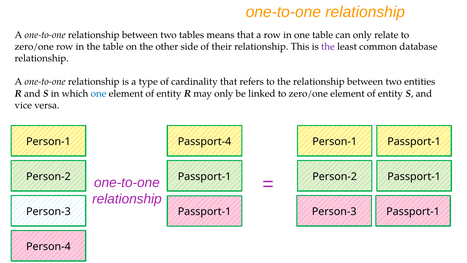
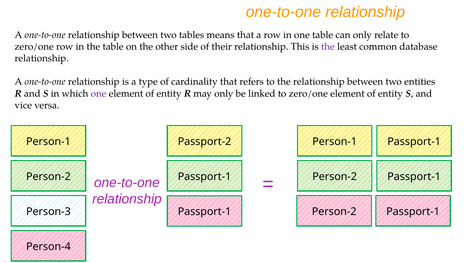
one at (99, 93) colour: blue -> purple
Passport-4: Passport-4 -> Passport-2
Person-3 Passport-1 Person-3: Person-3 -> Person-2
